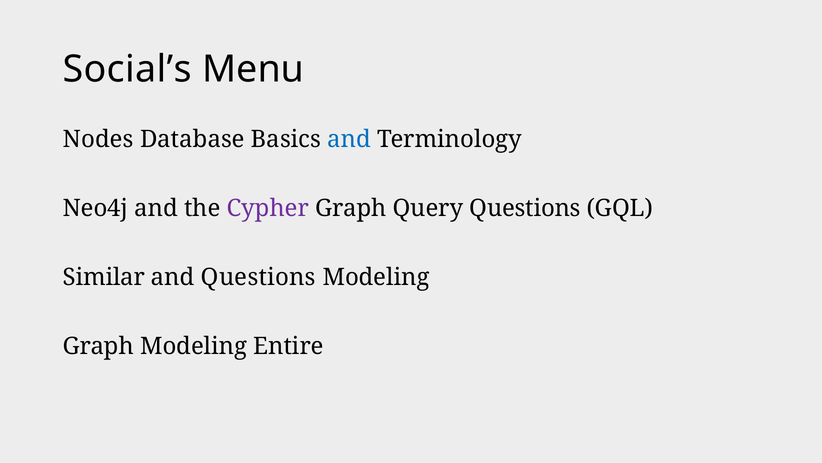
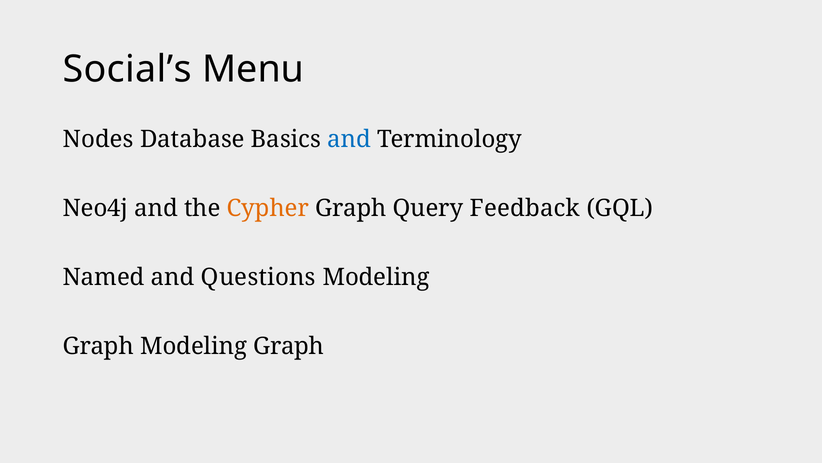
Cypher colour: purple -> orange
Query Questions: Questions -> Feedback
Similar: Similar -> Named
Graph Modeling Entire: Entire -> Graph
